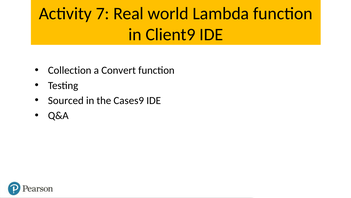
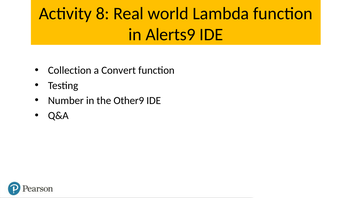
7: 7 -> 8
Client9: Client9 -> Alerts9
Sourced: Sourced -> Number
Cases9: Cases9 -> Other9
